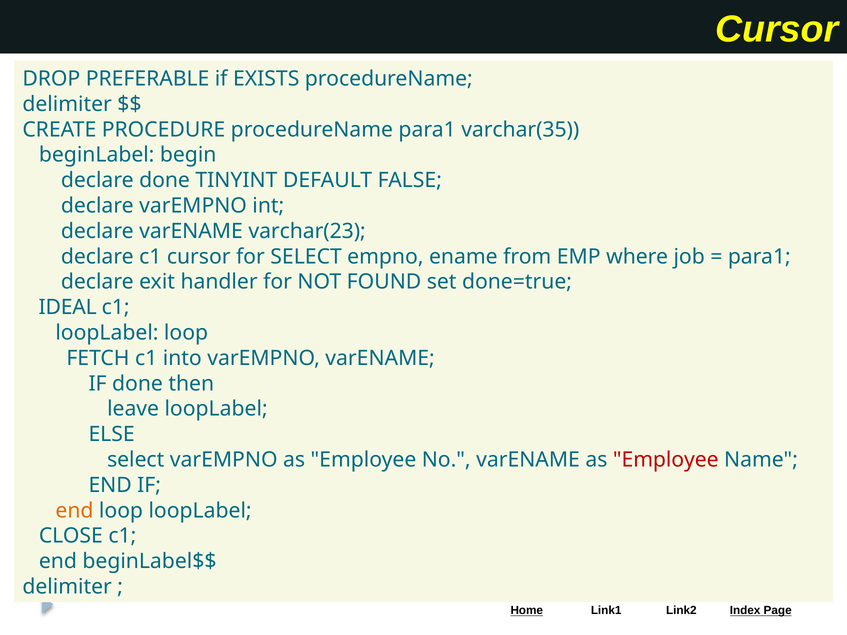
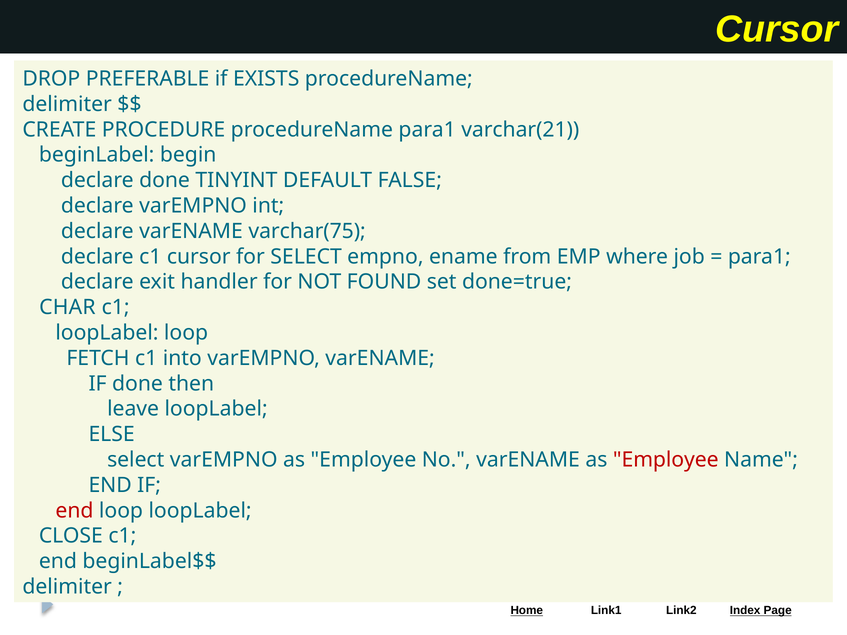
varchar(35: varchar(35 -> varchar(21
varchar(23: varchar(23 -> varchar(75
IDEAL: IDEAL -> CHAR
end at (74, 511) colour: orange -> red
